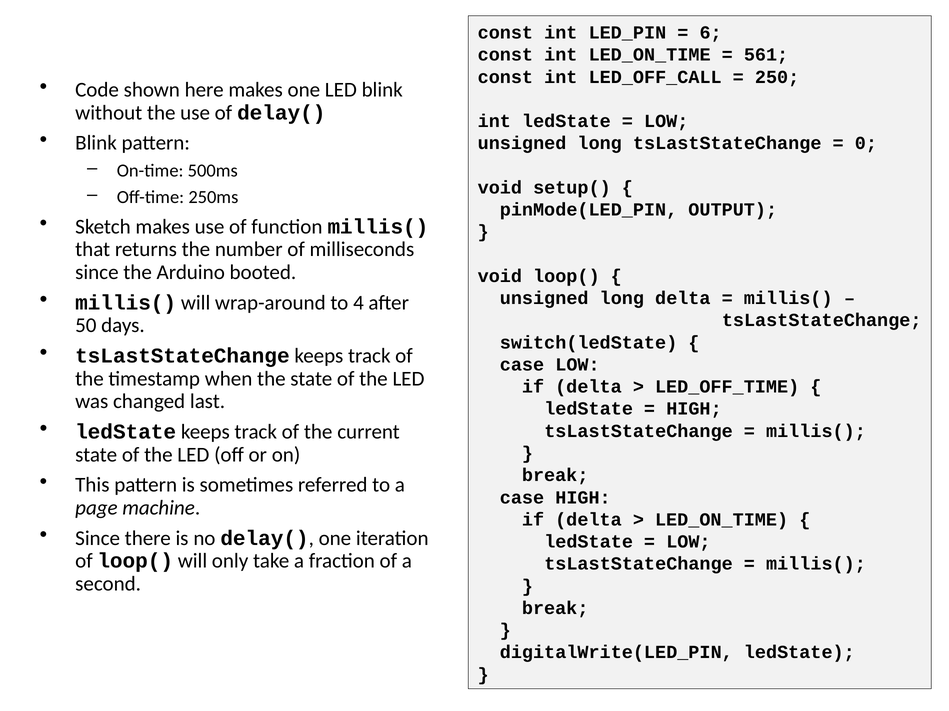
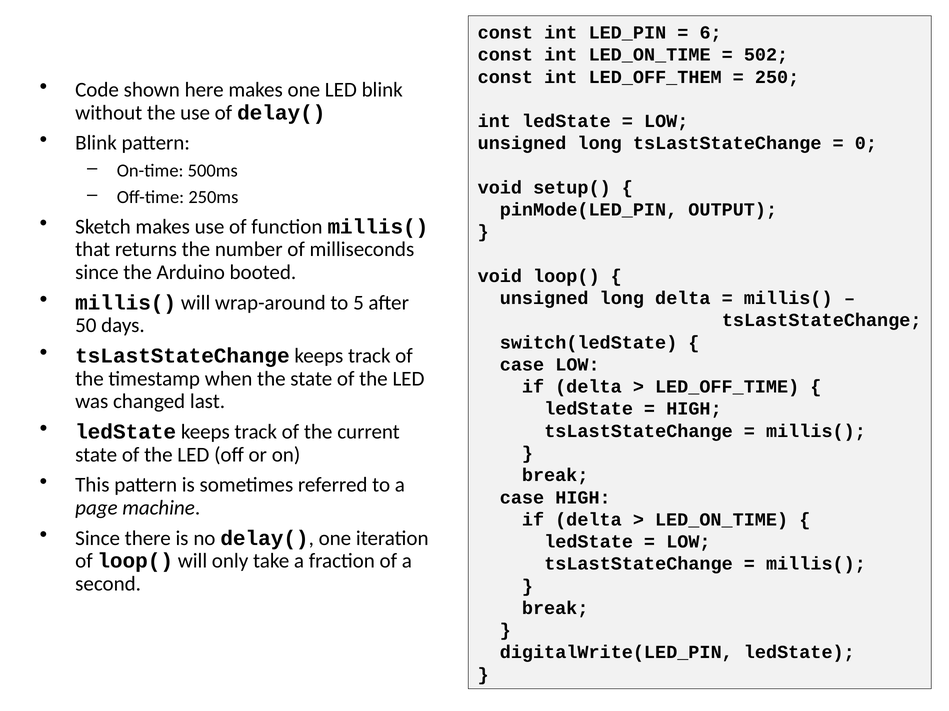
561: 561 -> 502
LED_OFF_CALL: LED_OFF_CALL -> LED_OFF_THEM
4: 4 -> 5
